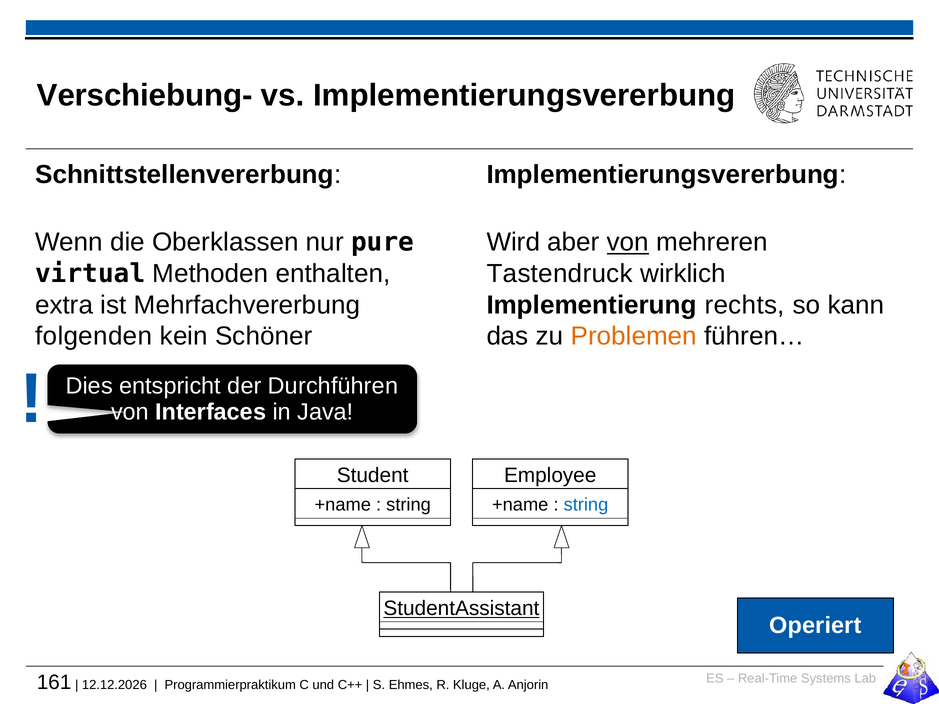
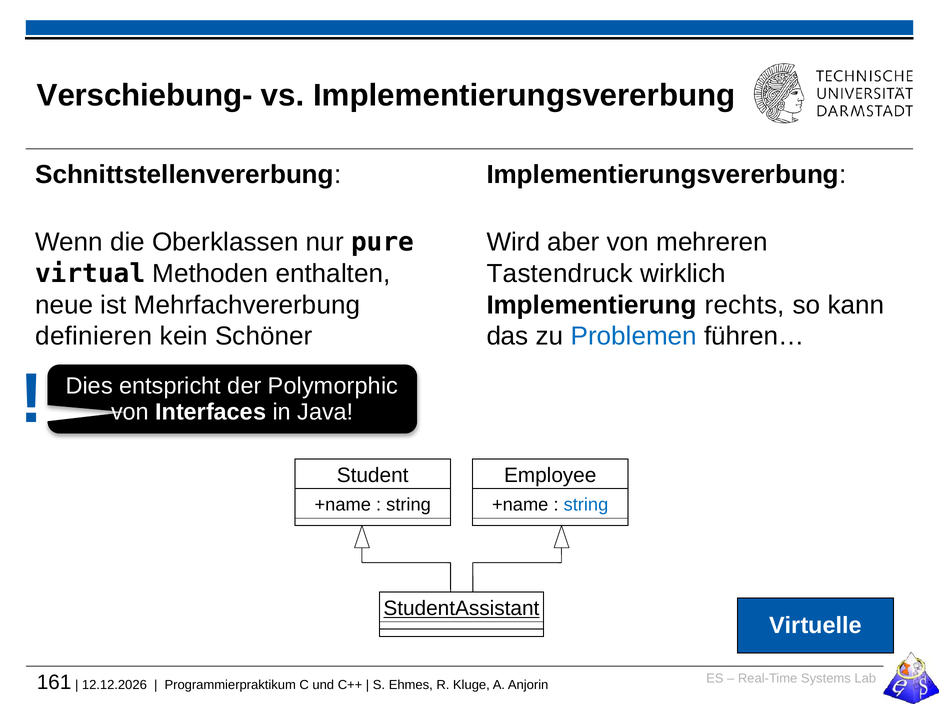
von at (628, 242) underline: present -> none
extra: extra -> neue
folgenden: folgenden -> definieren
Problemen colour: orange -> blue
Durchführen: Durchführen -> Polymorphic
Operiert: Operiert -> Virtuelle
